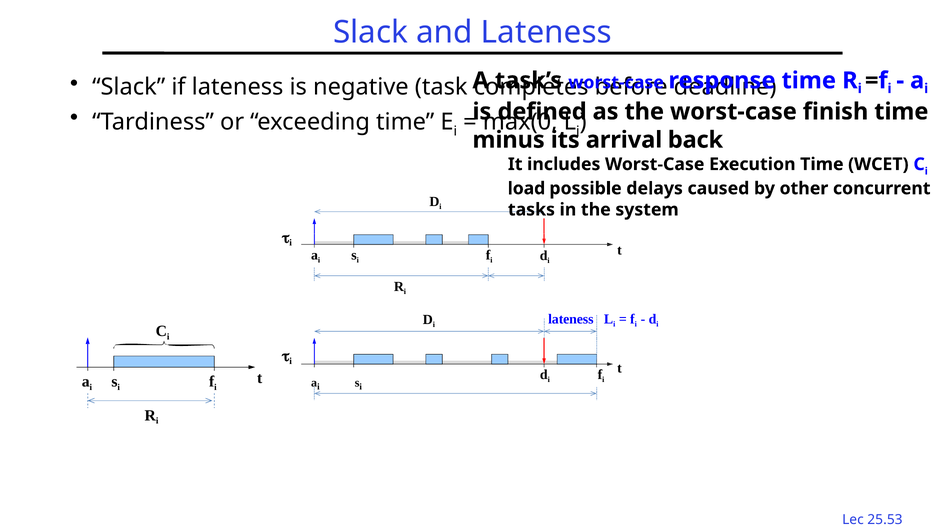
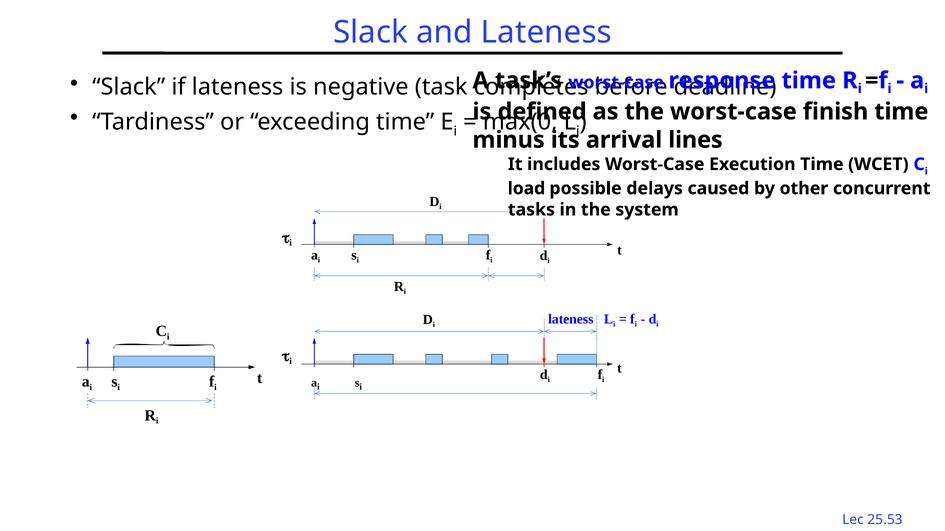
back: back -> lines
